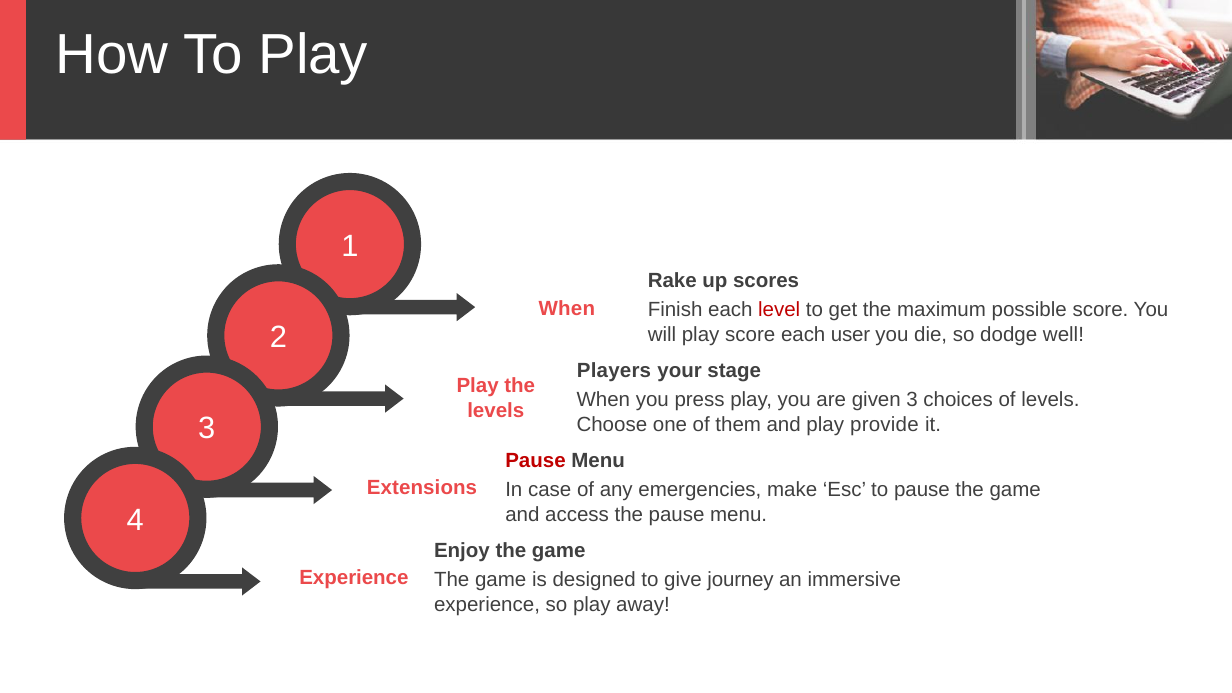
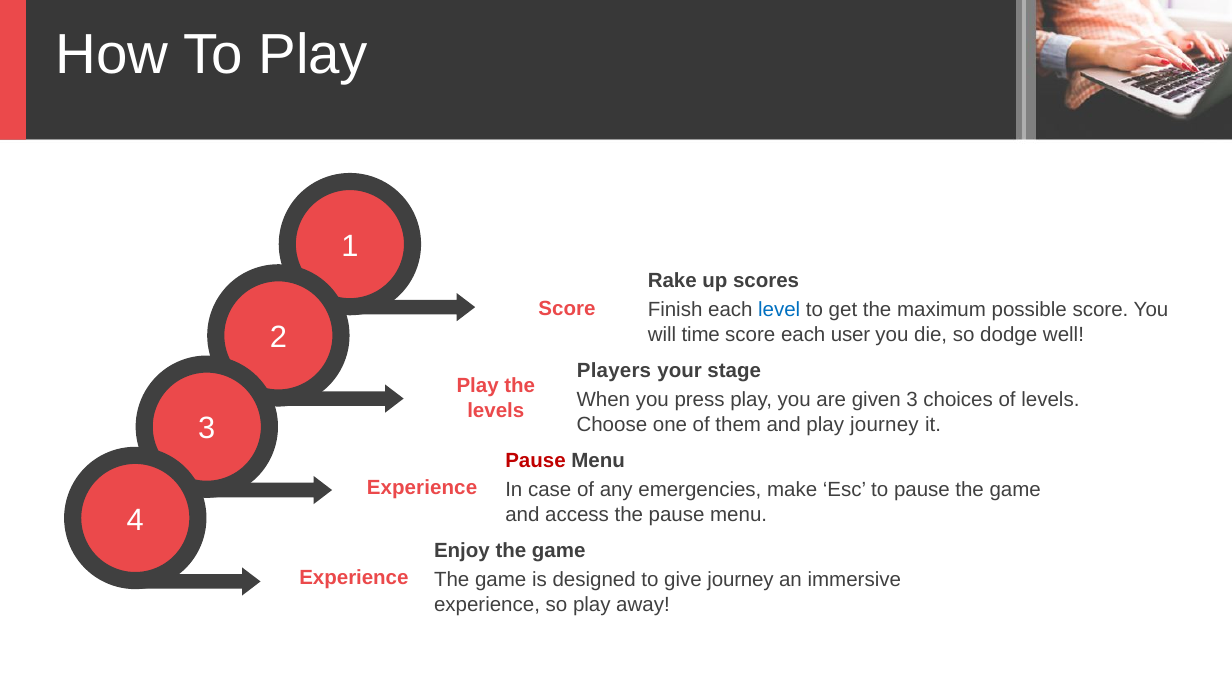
When at (567, 308): When -> Score
level colour: red -> blue
will play: play -> time
play provide: provide -> journey
Extensions at (422, 488): Extensions -> Experience
